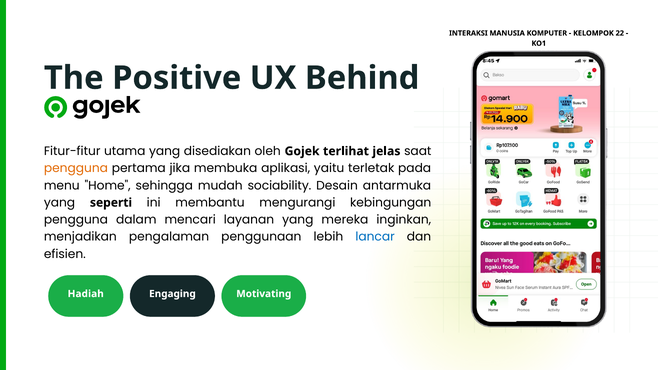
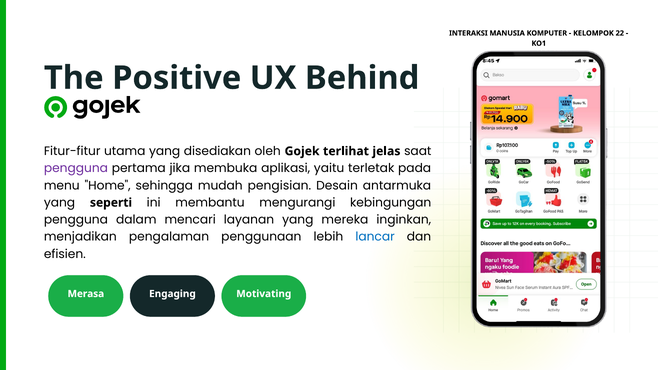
pengguna at (76, 168) colour: orange -> purple
sociability: sociability -> pengisian
Hadiah: Hadiah -> Merasa
